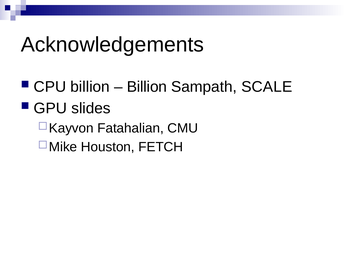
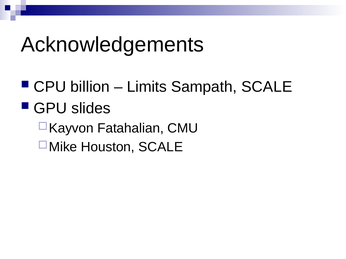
Billion at (147, 87): Billion -> Limits
Houston FETCH: FETCH -> SCALE
